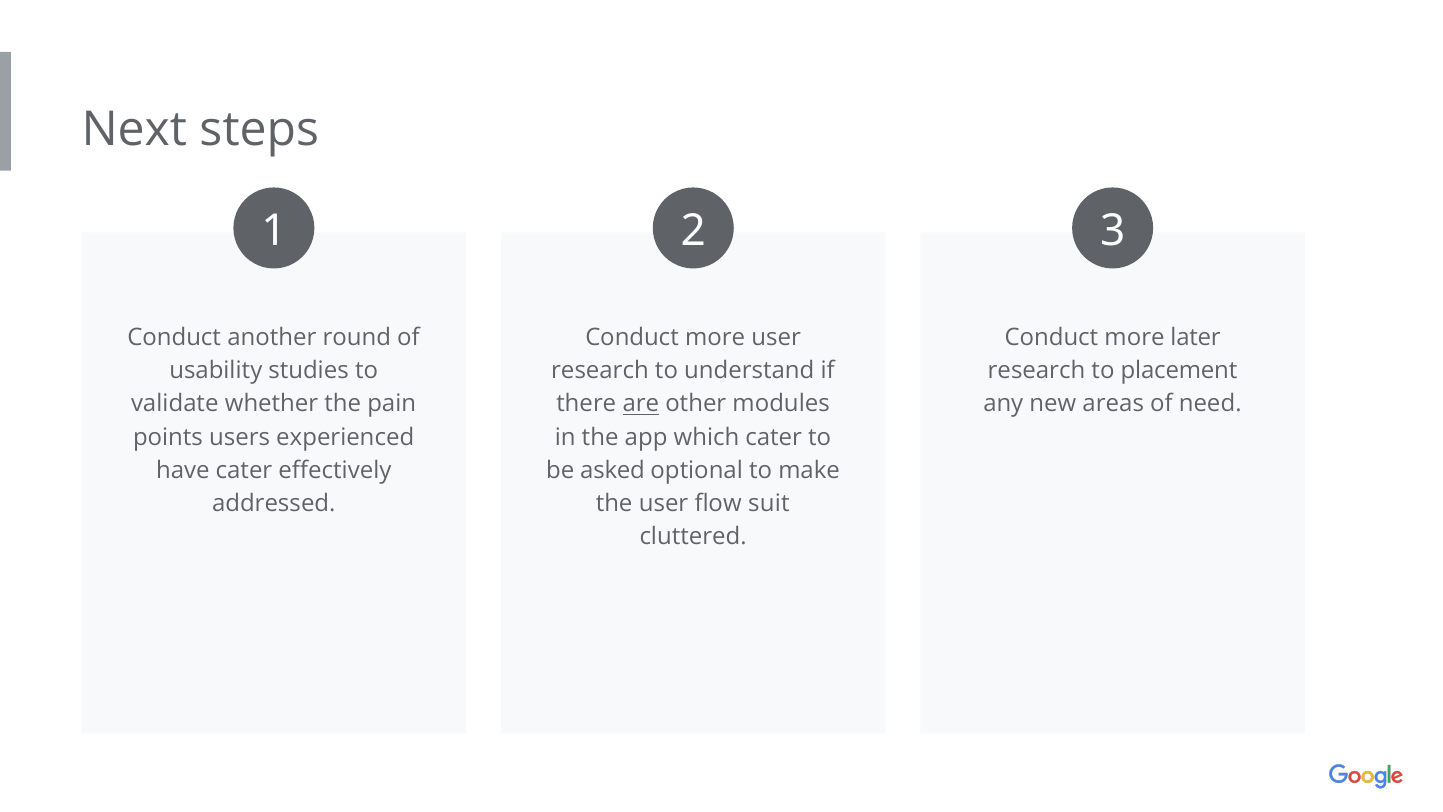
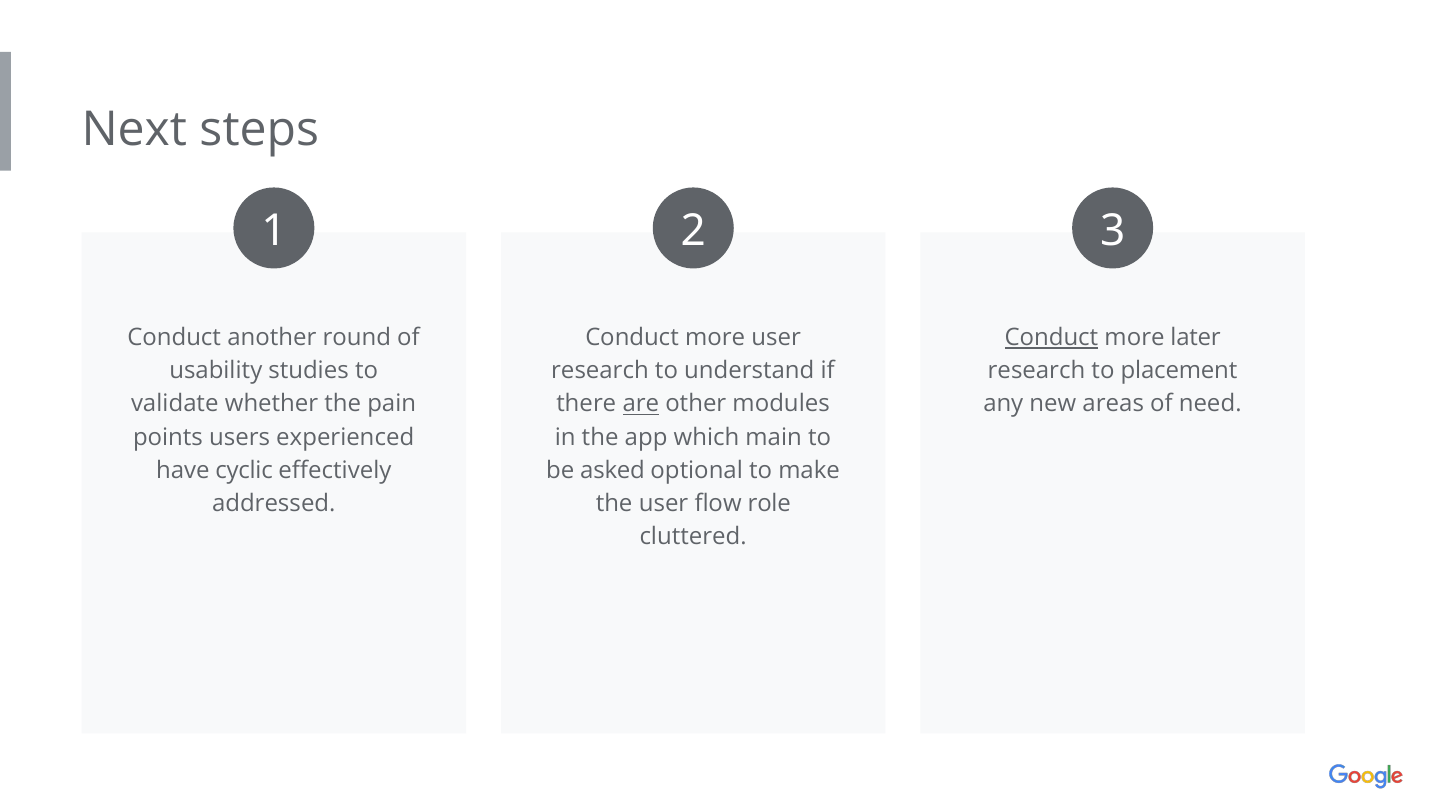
Conduct at (1051, 337) underline: none -> present
which cater: cater -> main
have cater: cater -> cyclic
suit: suit -> role
